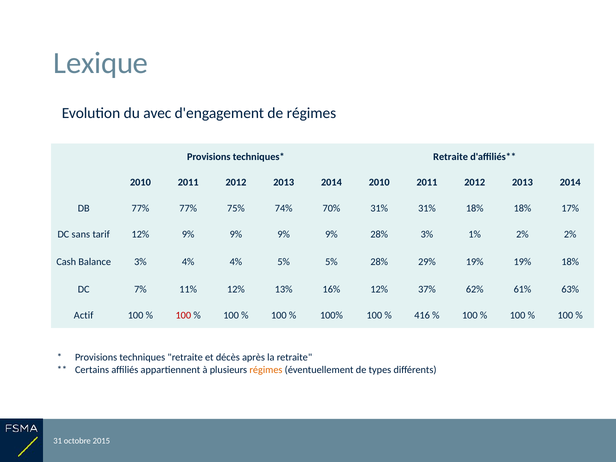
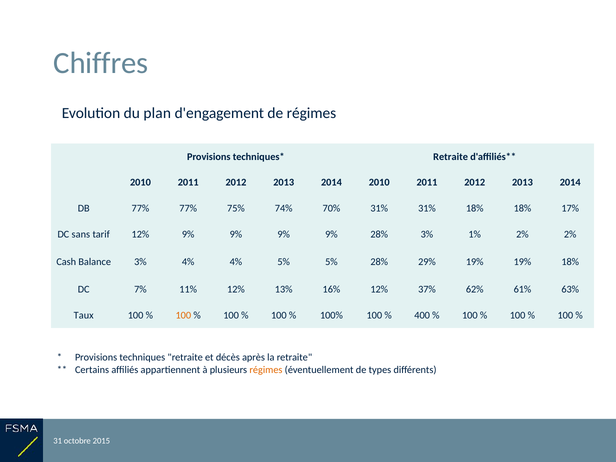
Lexique: Lexique -> Chiffres
avec: avec -> plan
Actif: Actif -> Taux
100 at (183, 315) colour: red -> orange
416: 416 -> 400
